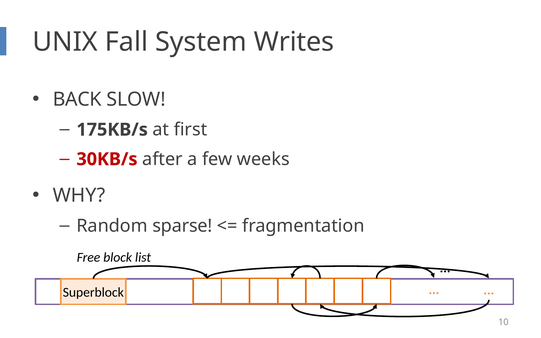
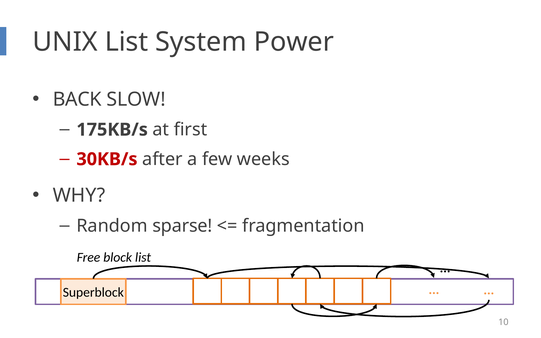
UNIX Fall: Fall -> List
Writes: Writes -> Power
